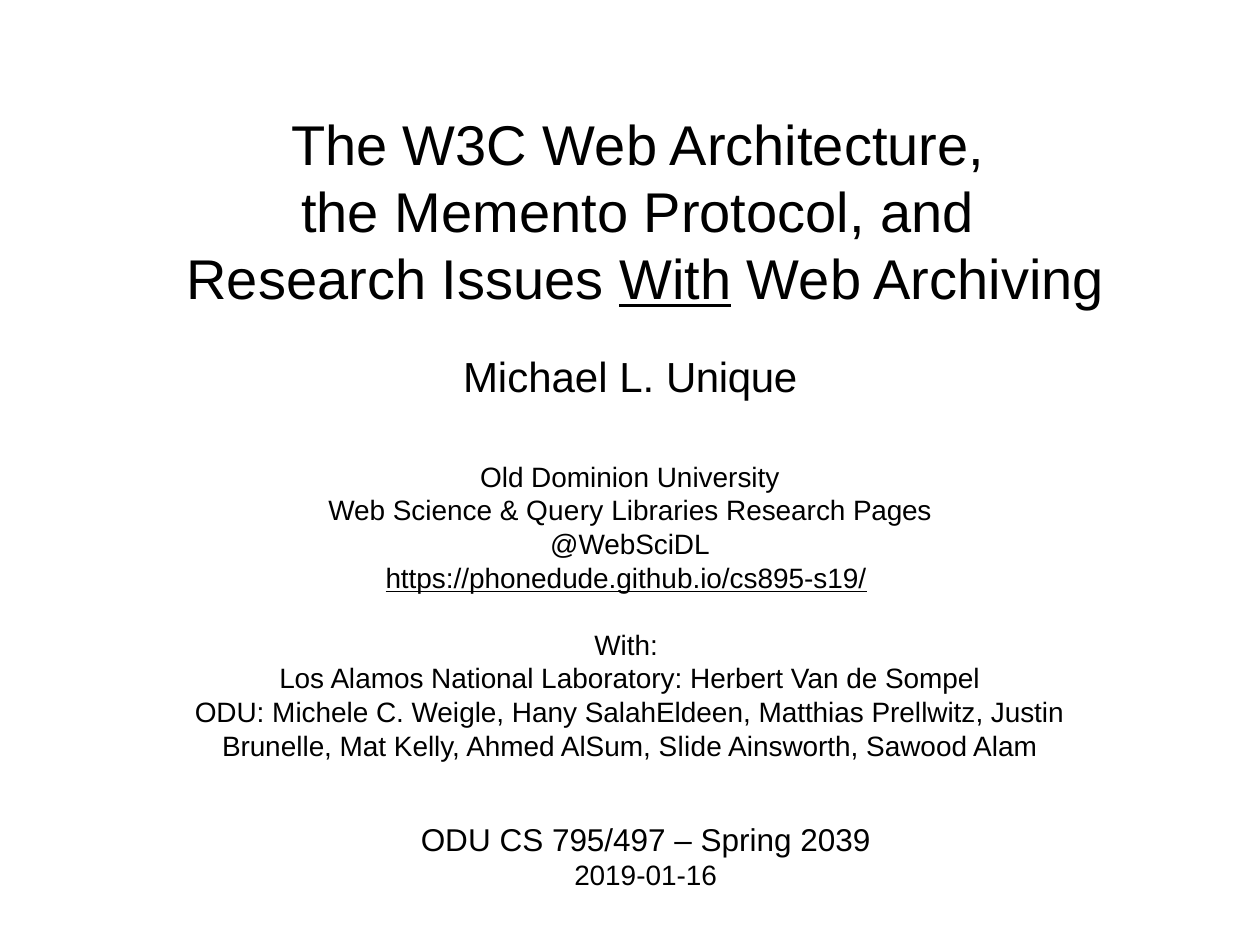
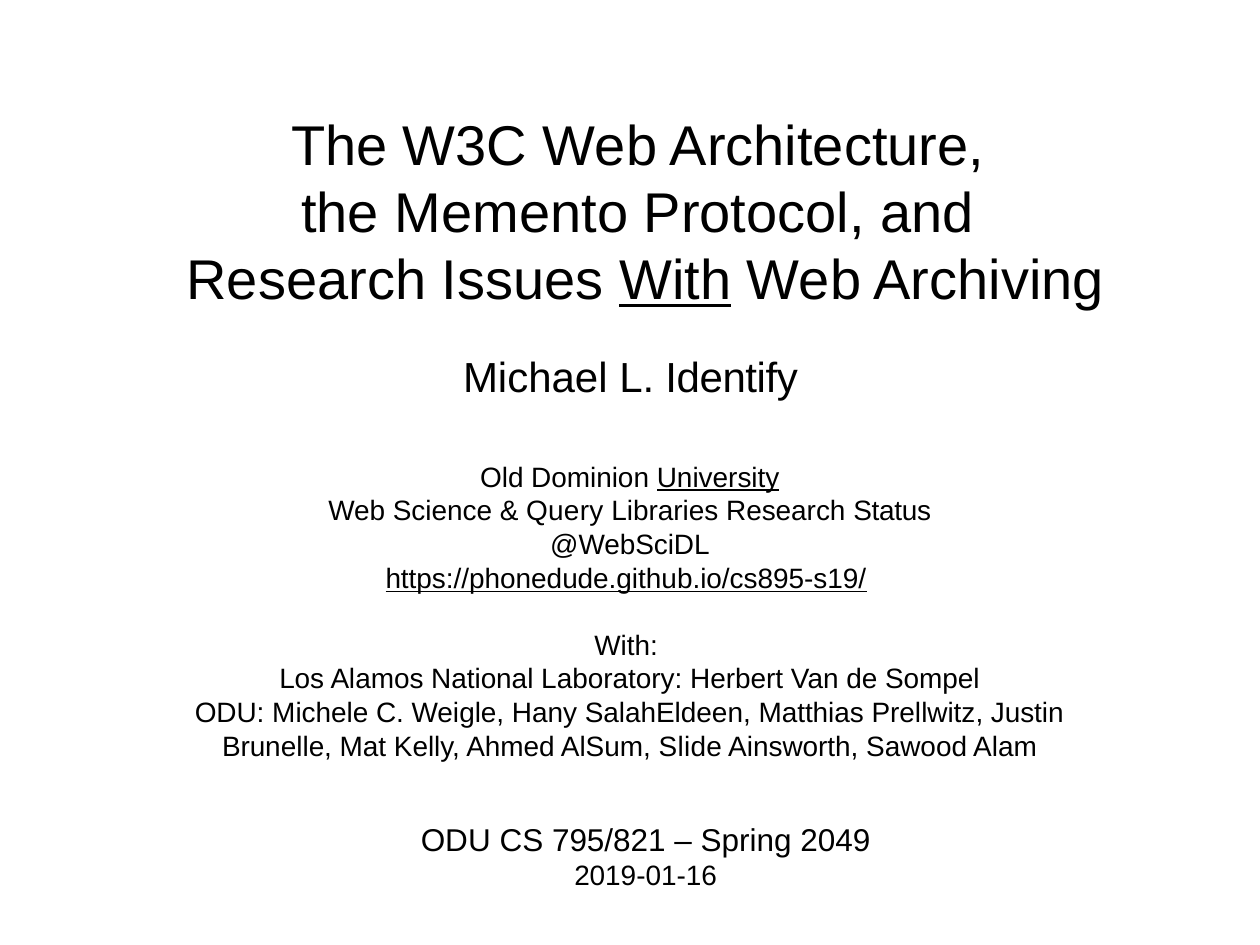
Unique: Unique -> Identify
University underline: none -> present
Pages: Pages -> Status
795/497: 795/497 -> 795/821
2039: 2039 -> 2049
